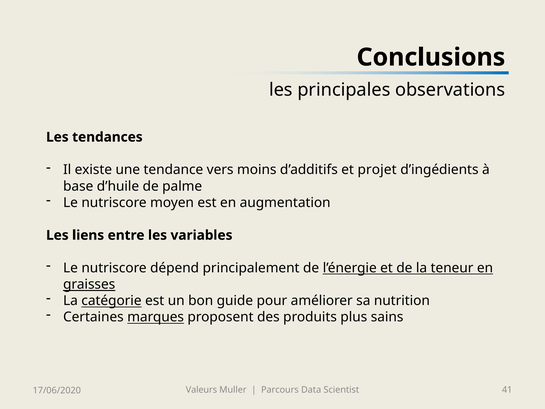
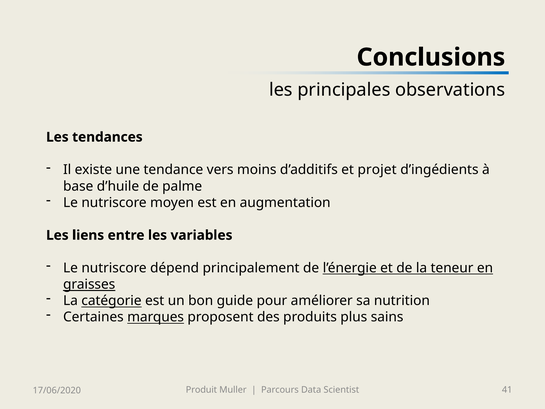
Valeurs: Valeurs -> Produit
